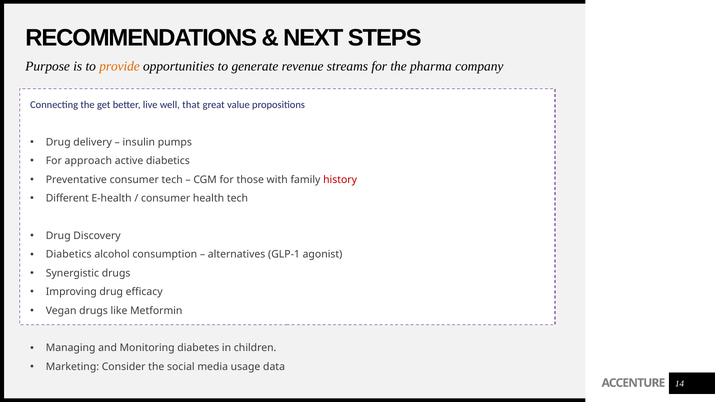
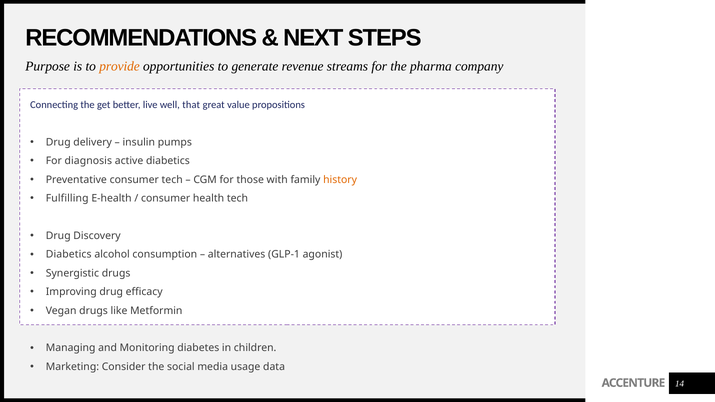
approach: approach -> diagnosis
history colour: red -> orange
Different: Different -> Fulfilling
